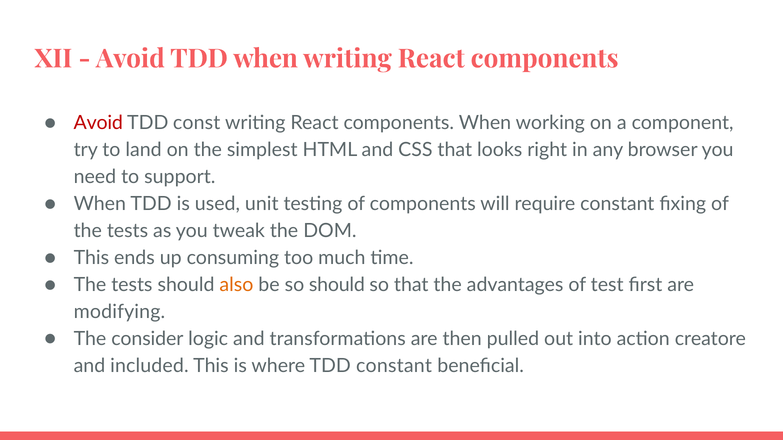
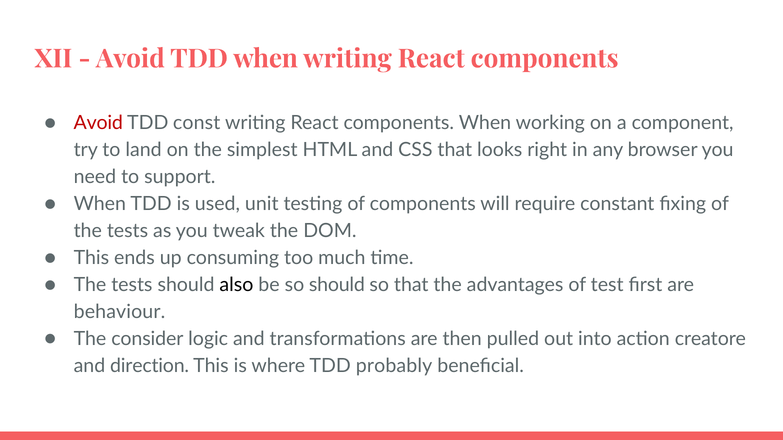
also colour: orange -> black
modifying: modifying -> behaviour
included: included -> direction
TDD constant: constant -> probably
